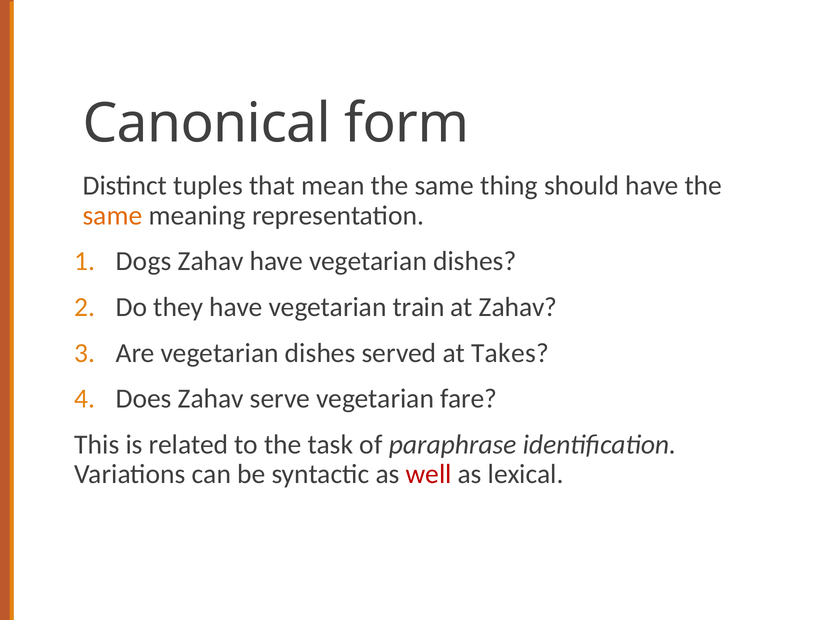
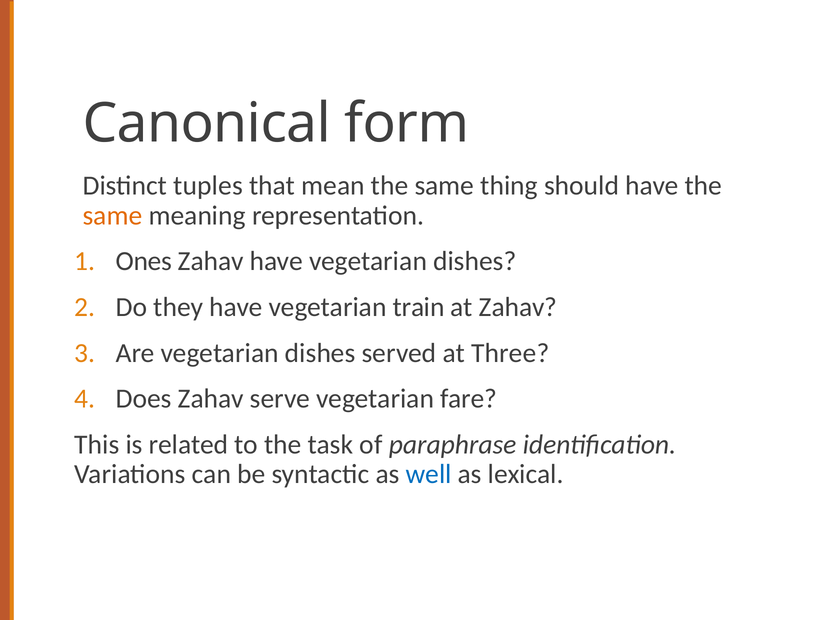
Dogs: Dogs -> Ones
Takes: Takes -> Three
well colour: red -> blue
